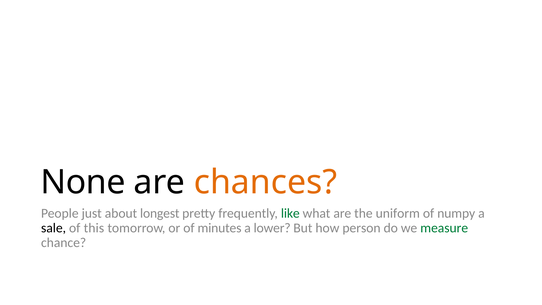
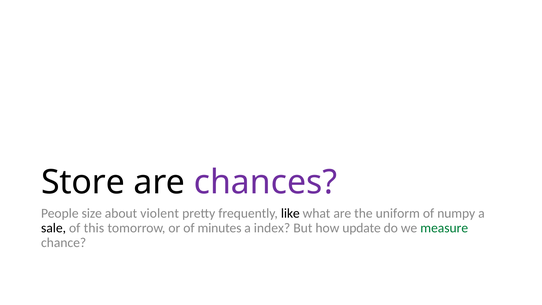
None: None -> Store
chances colour: orange -> purple
just: just -> size
longest: longest -> violent
like colour: green -> black
lower: lower -> index
person: person -> update
